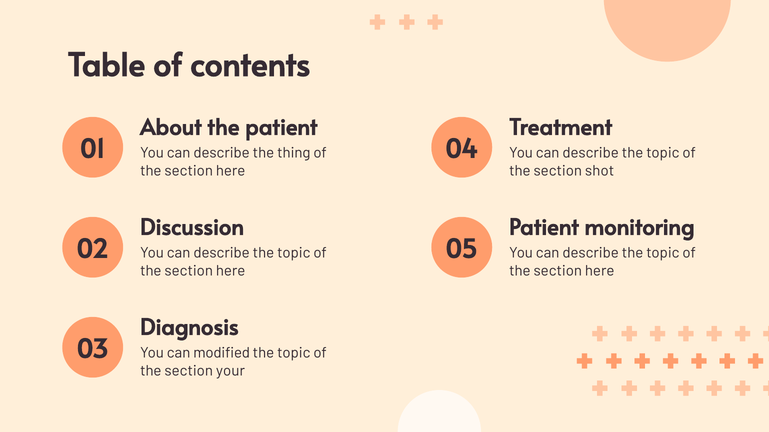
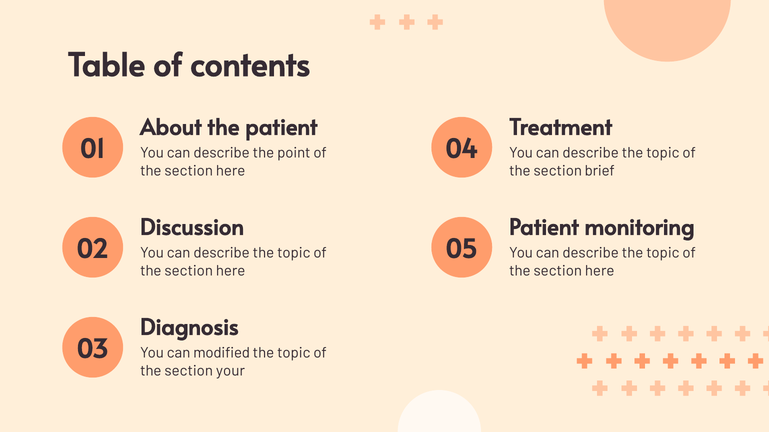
thing: thing -> point
shot: shot -> brief
